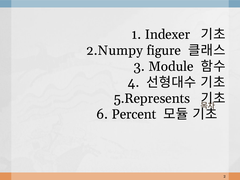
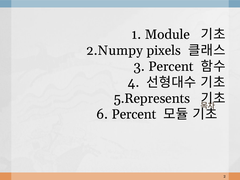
Indexer: Indexer -> Module
figure: figure -> pixels
3 Module: Module -> Percent
